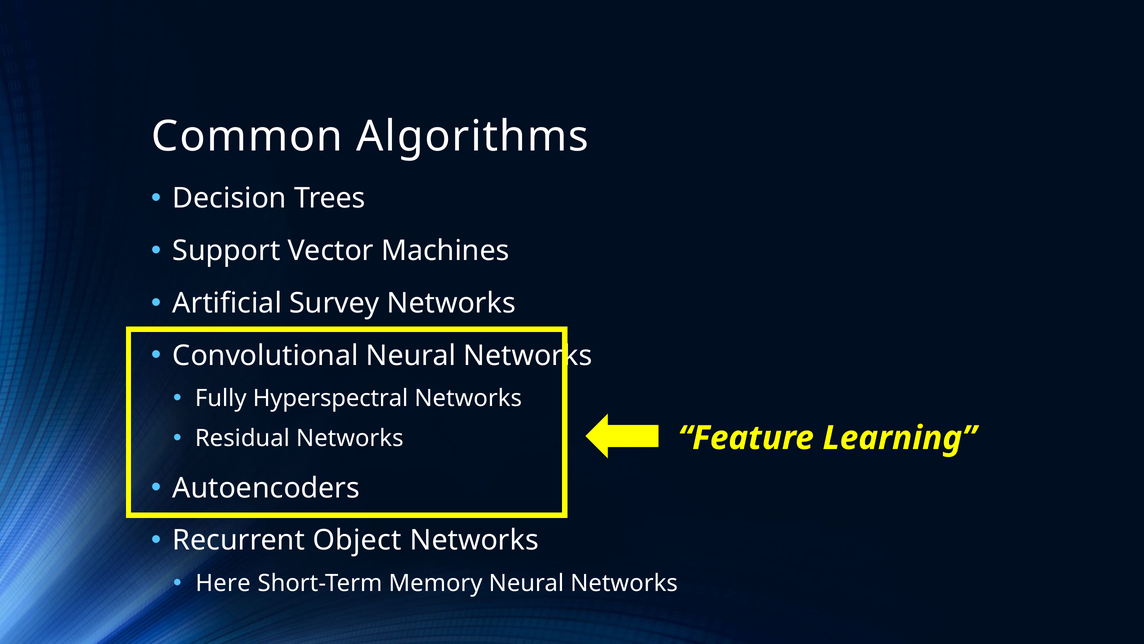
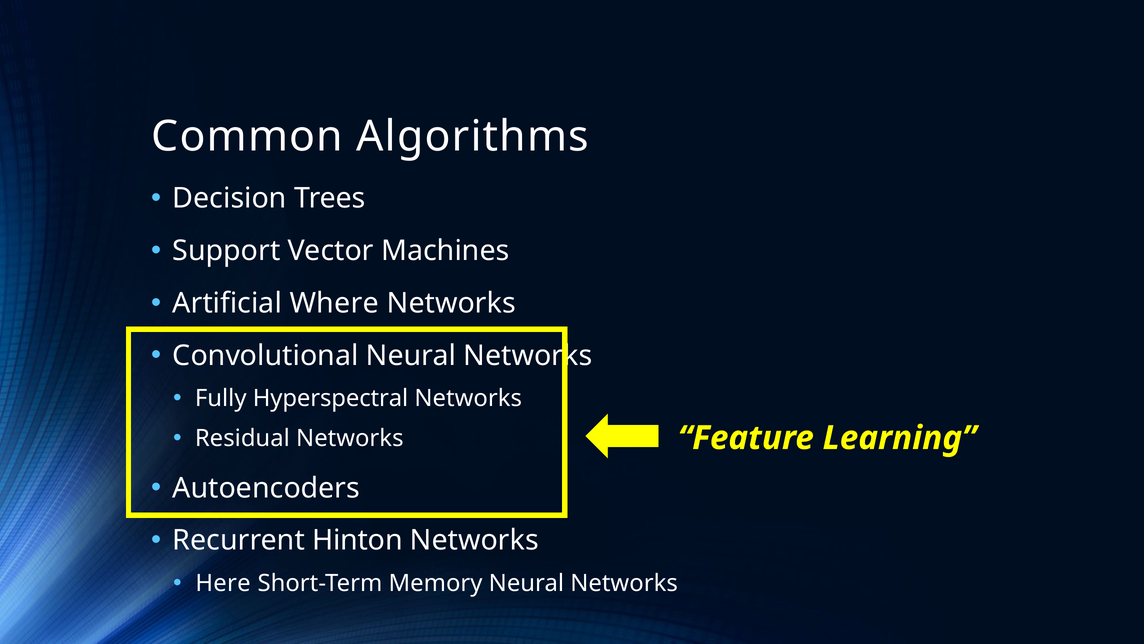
Survey: Survey -> Where
Object: Object -> Hinton
